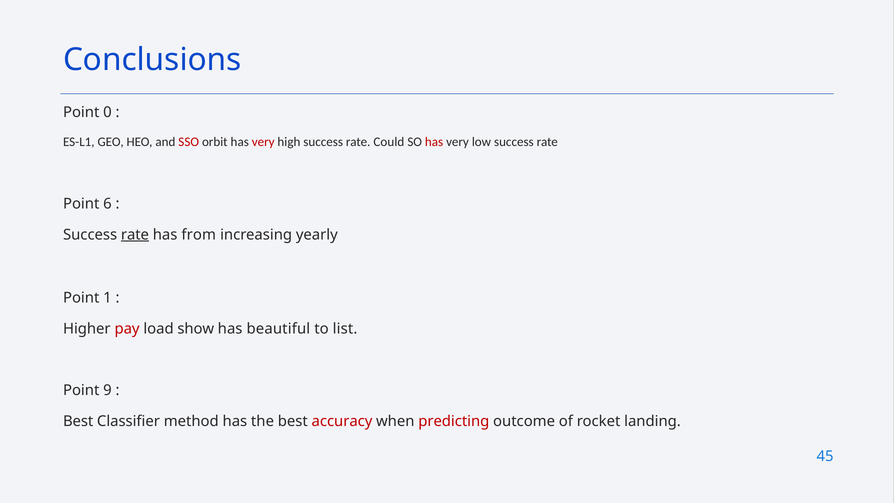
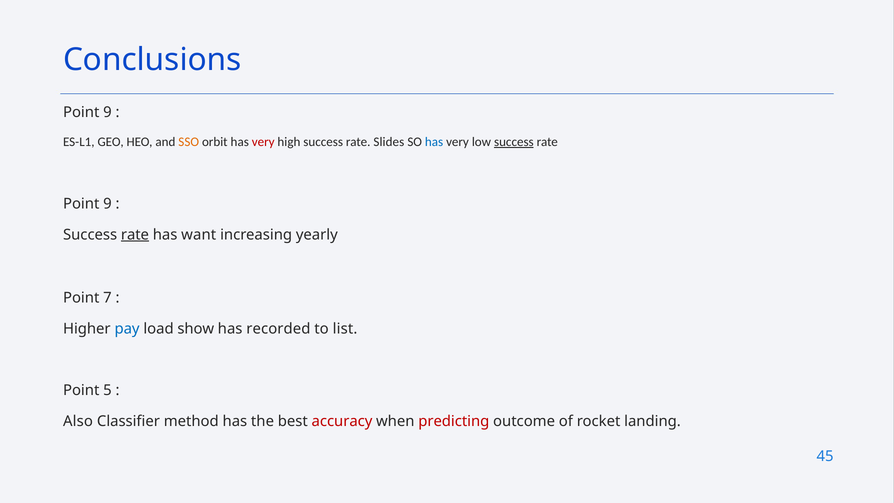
0 at (108, 112): 0 -> 9
SSO colour: red -> orange
Could: Could -> Slides
has at (434, 142) colour: red -> blue
success at (514, 142) underline: none -> present
6 at (108, 204): 6 -> 9
from: from -> want
1: 1 -> 7
pay colour: red -> blue
beautiful: beautiful -> recorded
9: 9 -> 5
Best at (78, 421): Best -> Also
